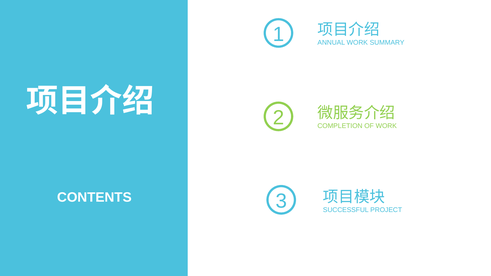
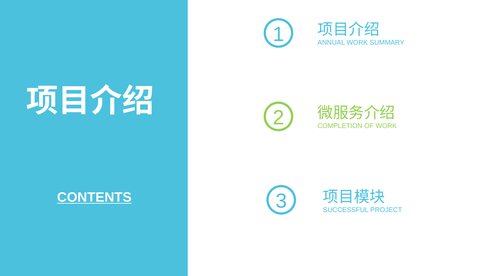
CONTENTS underline: none -> present
